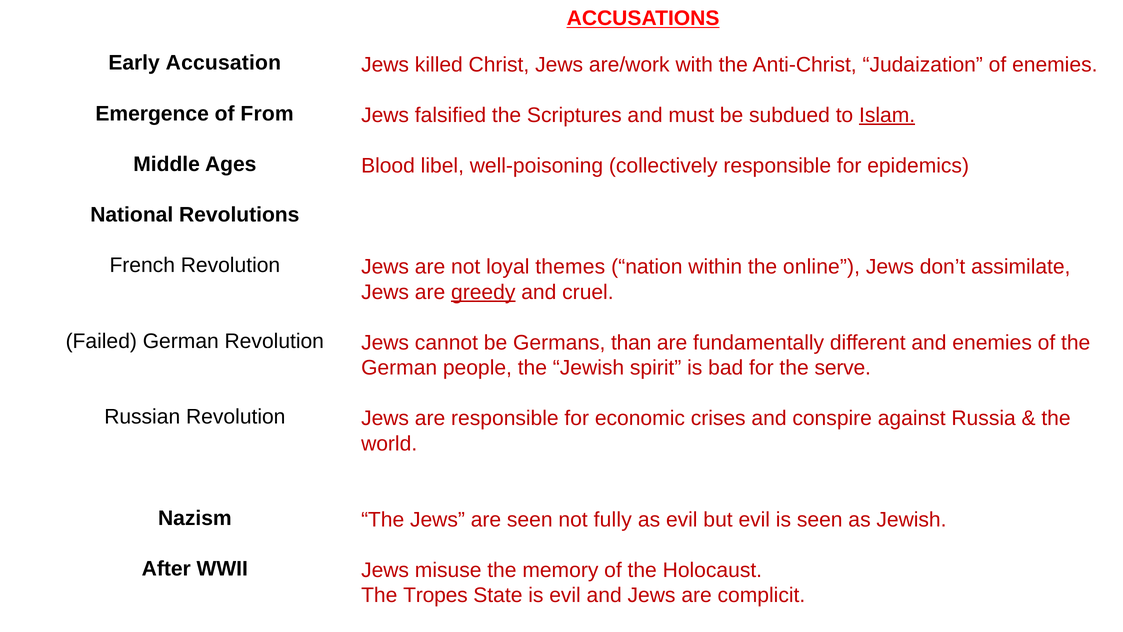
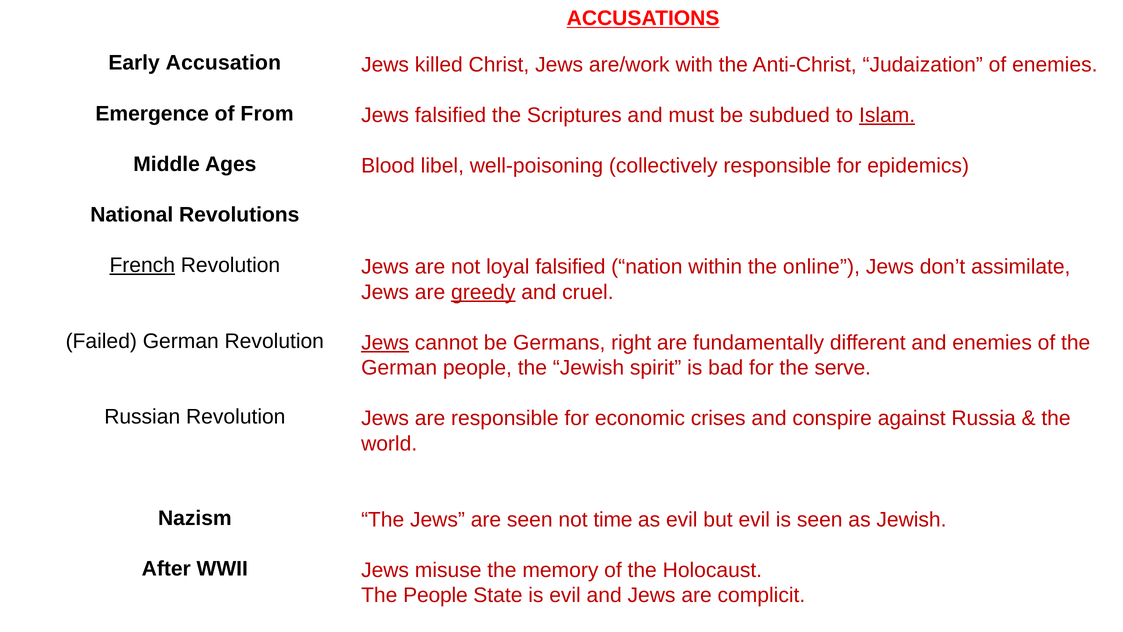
French underline: none -> present
loyal themes: themes -> falsified
Jews at (385, 342) underline: none -> present
than: than -> right
fully: fully -> time
The Tropes: Tropes -> People
